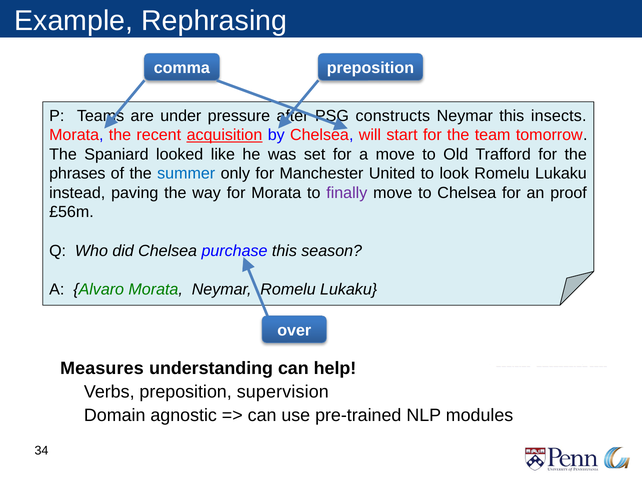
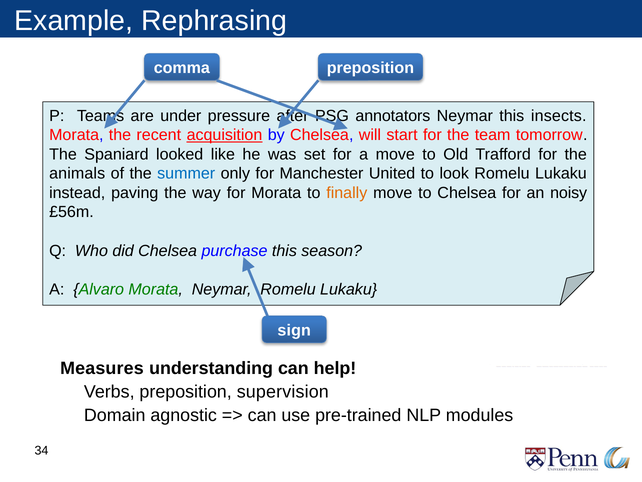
constructs: constructs -> annotators
phrases: phrases -> animals
finally colour: purple -> orange
proof: proof -> noisy
over: over -> sign
